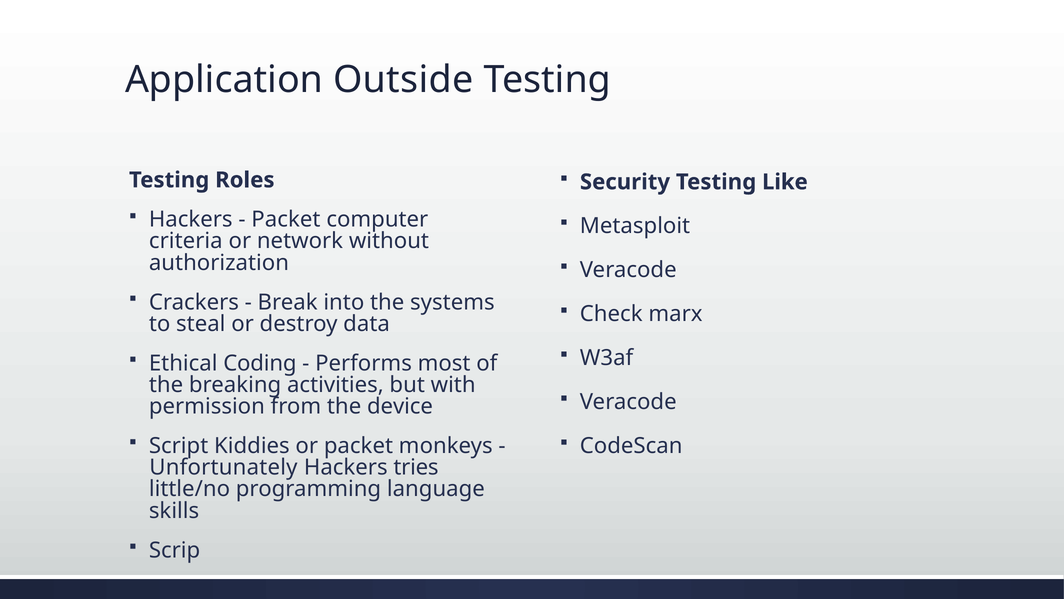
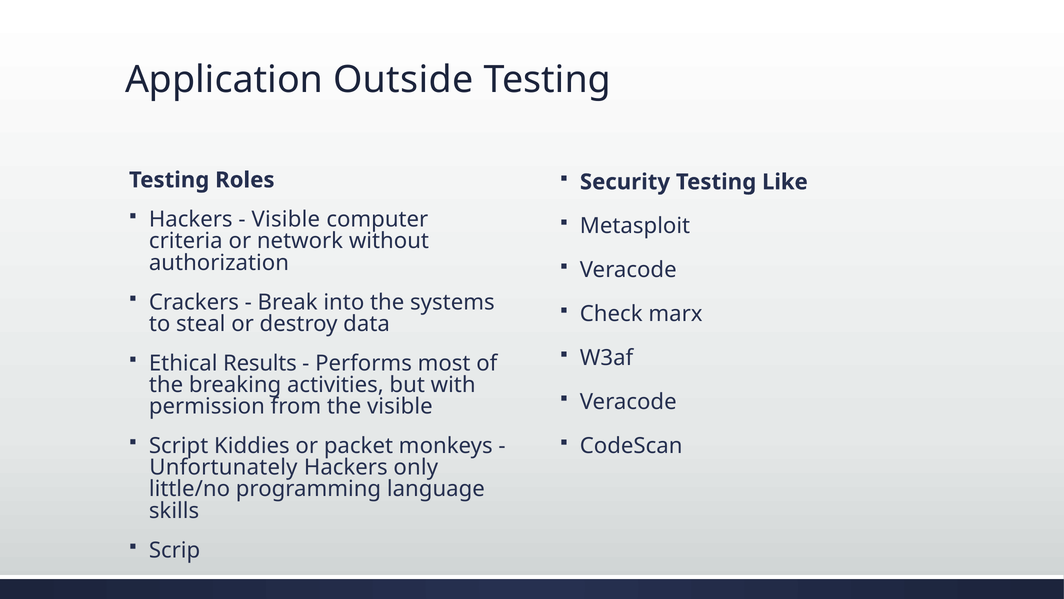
Packet at (286, 219): Packet -> Visible
Coding: Coding -> Results
the device: device -> visible
tries: tries -> only
